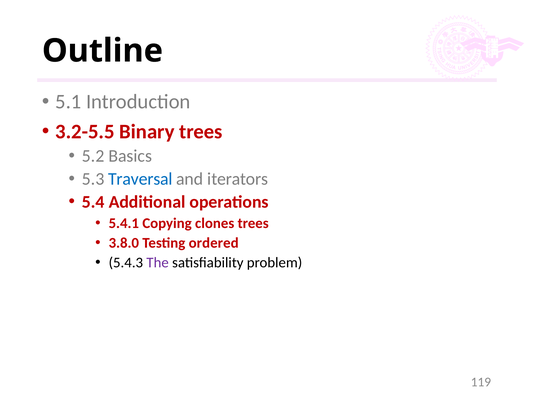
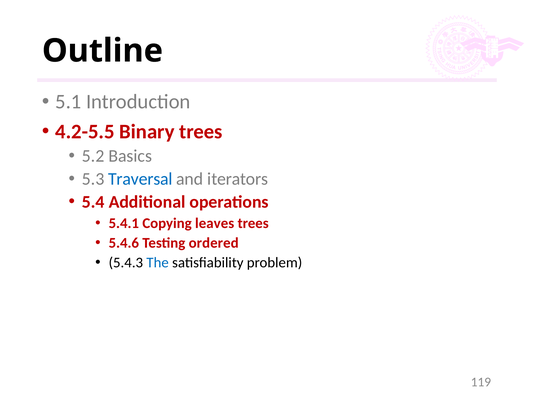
3.2-5.5: 3.2-5.5 -> 4.2-5.5
clones: clones -> leaves
3.8.0: 3.8.0 -> 5.4.6
The colour: purple -> blue
